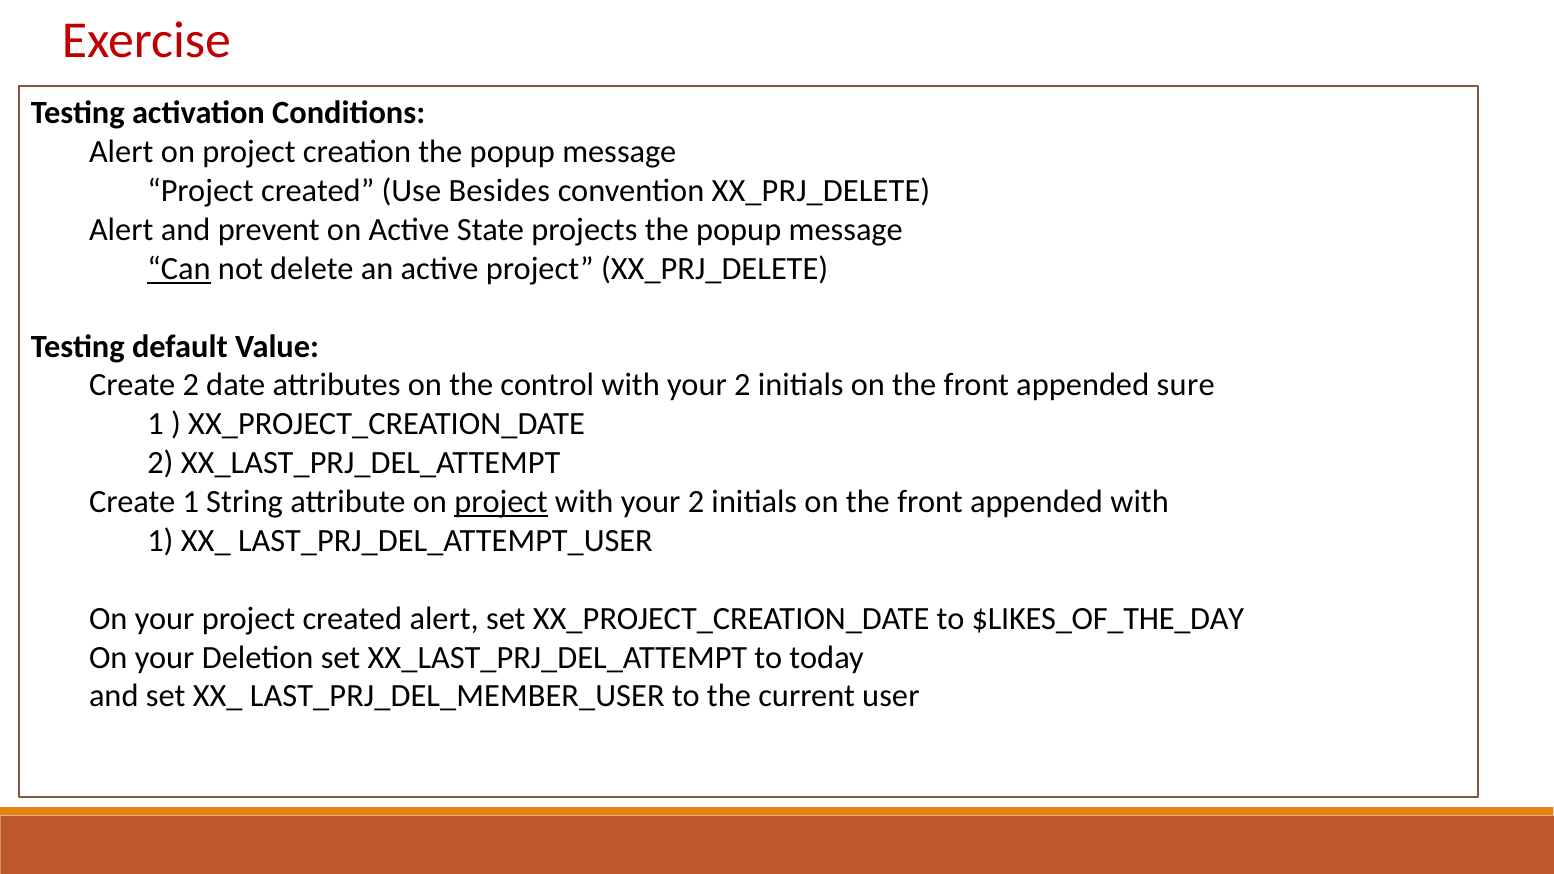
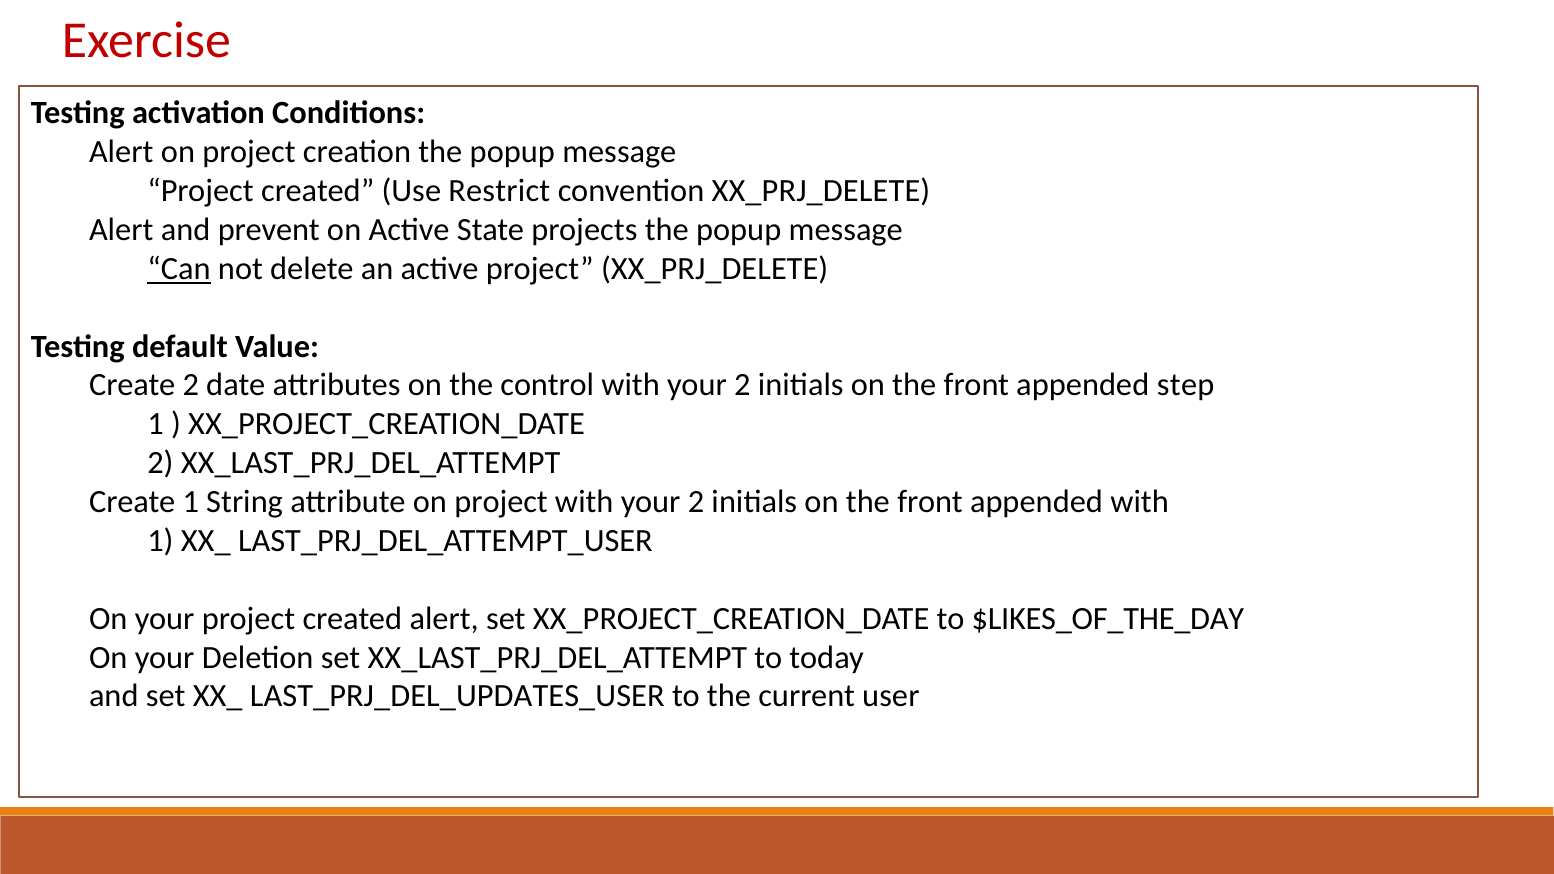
Besides: Besides -> Restrict
sure: sure -> step
project at (501, 502) underline: present -> none
LAST_PRJ_DEL_MEMBER_USER: LAST_PRJ_DEL_MEMBER_USER -> LAST_PRJ_DEL_UPDATES_USER
